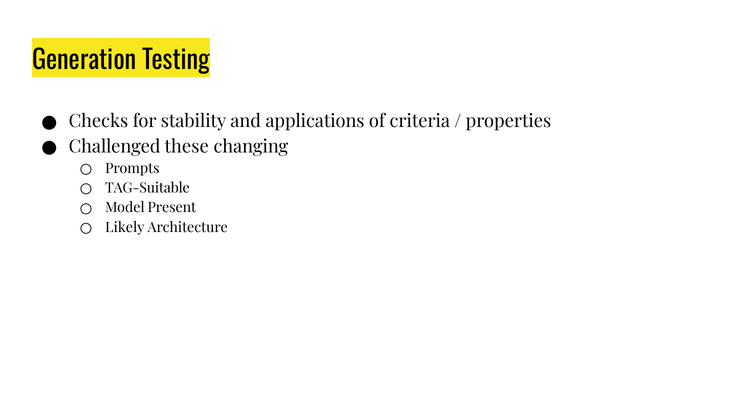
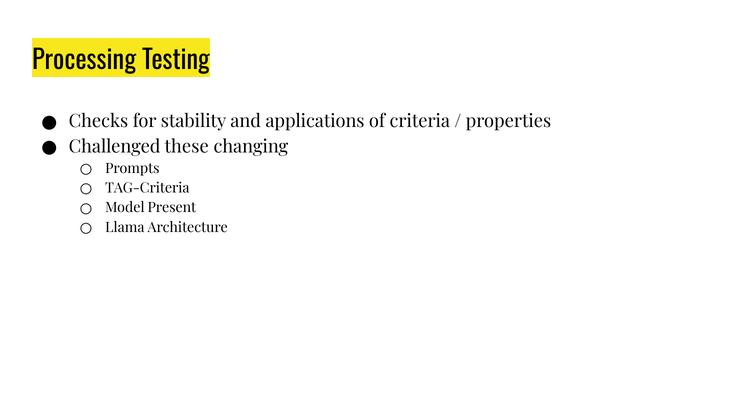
Generation: Generation -> Processing
TAG-Suitable: TAG-Suitable -> TAG-Criteria
Likely: Likely -> Llama
